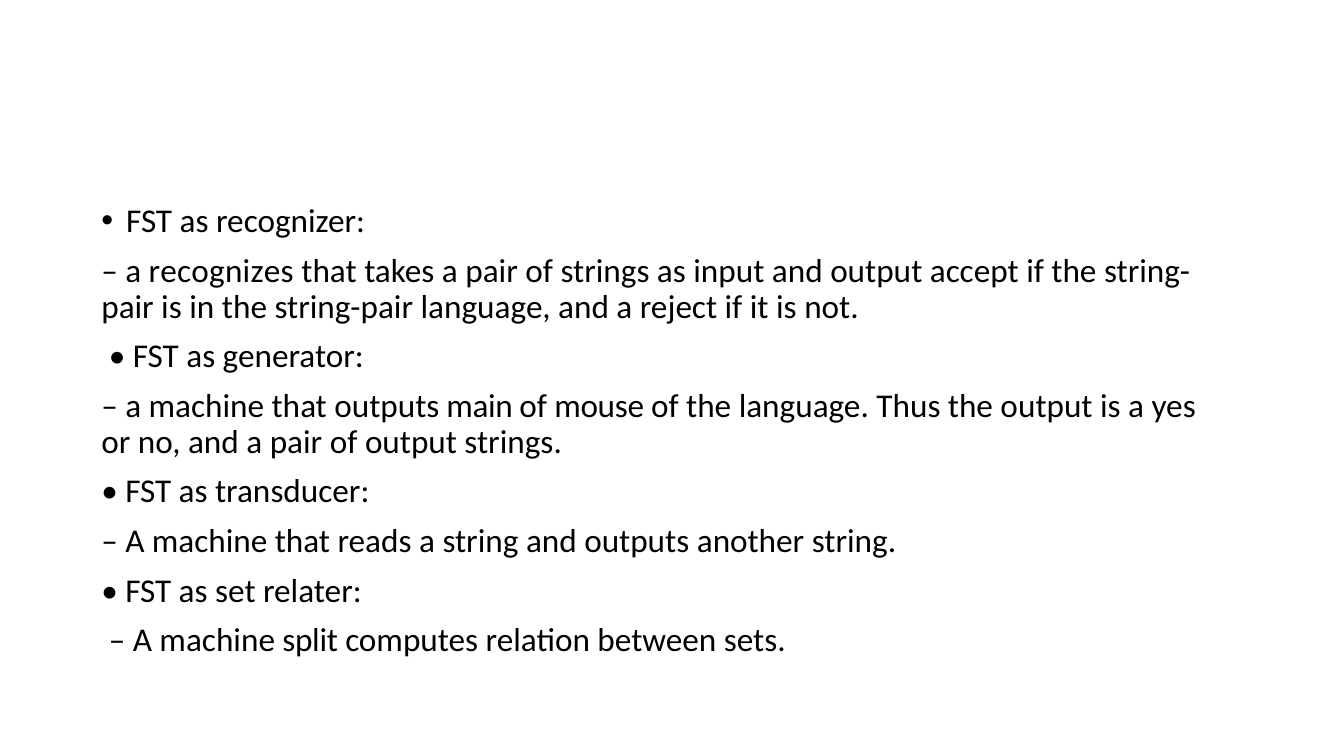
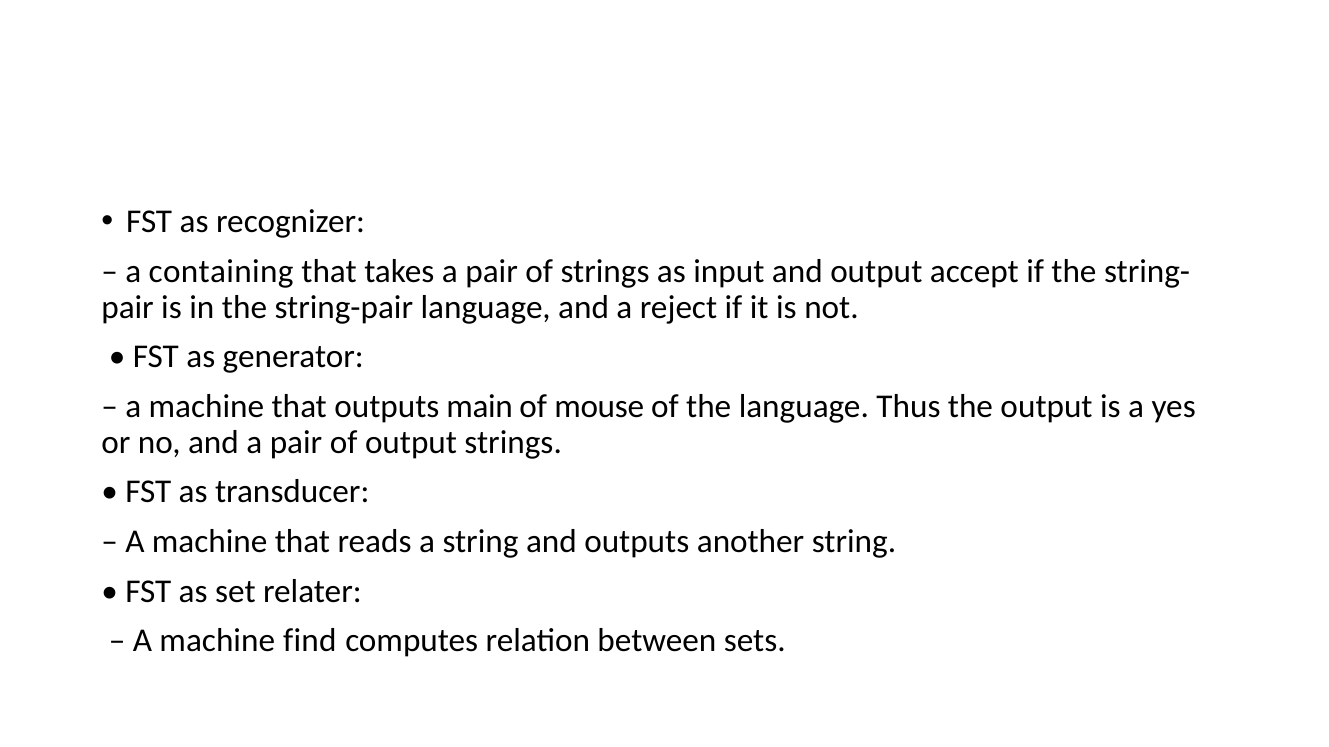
recognizes: recognizes -> containing
split: split -> find
